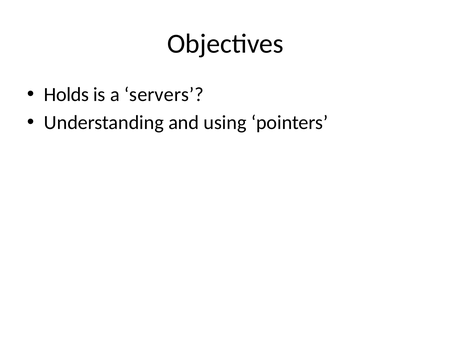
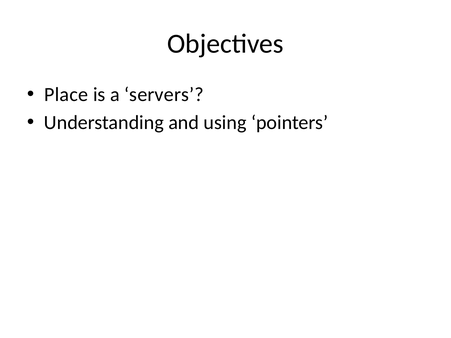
Holds: Holds -> Place
